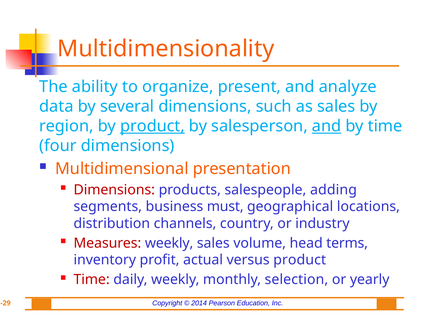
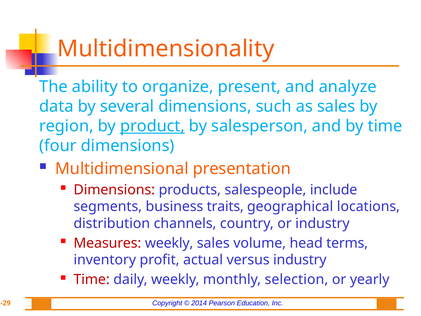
and at (327, 126) underline: present -> none
adding: adding -> include
must: must -> traits
versus product: product -> industry
